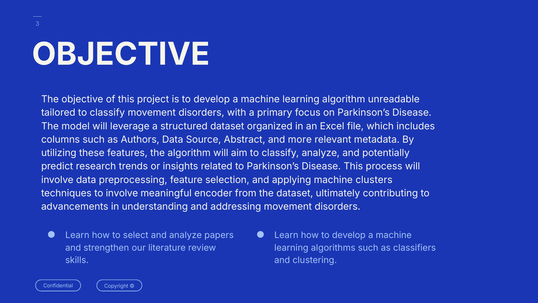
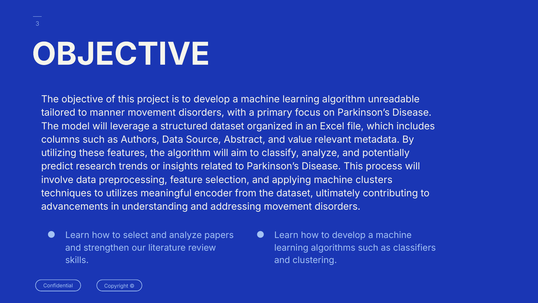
tailored to classify: classify -> manner
more: more -> value
to involve: involve -> utilizes
